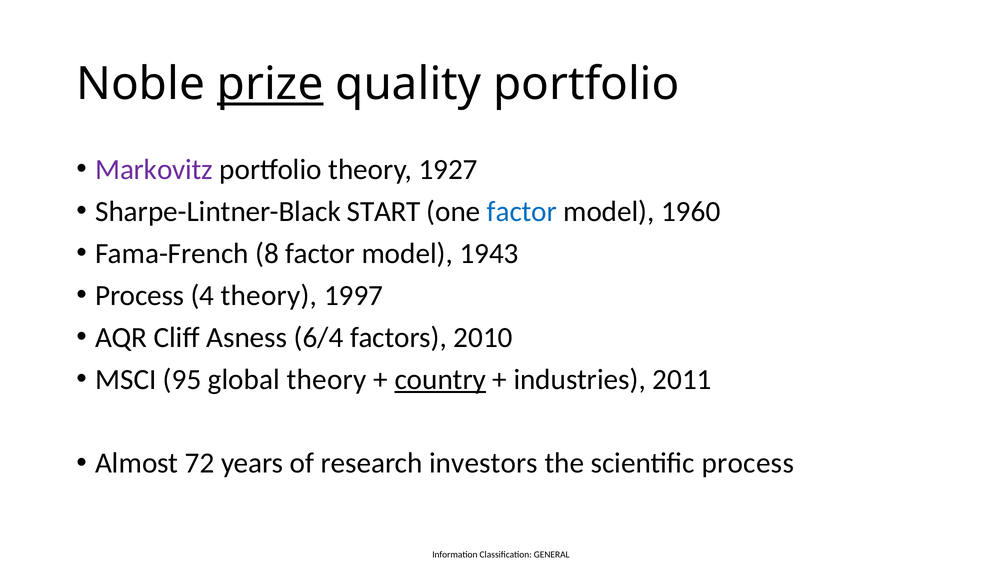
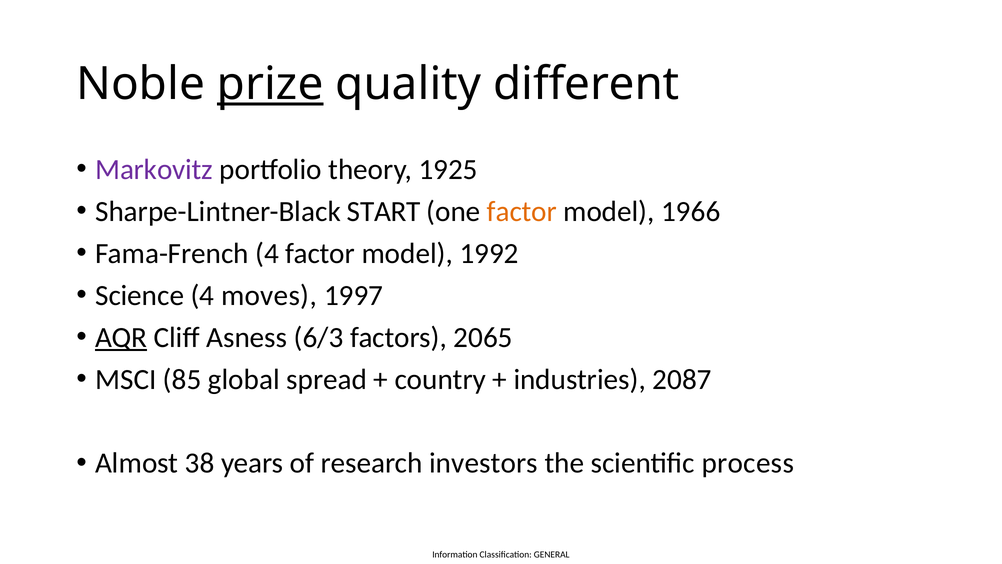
quality portfolio: portfolio -> different
1927: 1927 -> 1925
factor at (522, 211) colour: blue -> orange
1960: 1960 -> 1966
Fama-French 8: 8 -> 4
1943: 1943 -> 1992
Process at (140, 295): Process -> Science
4 theory: theory -> moves
AQR underline: none -> present
6/4: 6/4 -> 6/3
2010: 2010 -> 2065
95: 95 -> 85
global theory: theory -> spread
country underline: present -> none
2011: 2011 -> 2087
72: 72 -> 38
